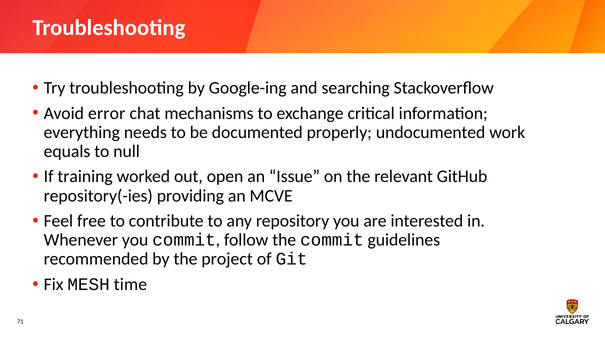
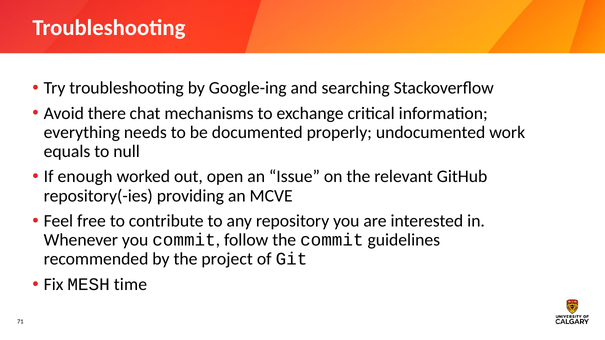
error: error -> there
training: training -> enough
